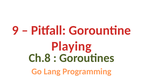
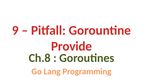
Playing: Playing -> Provide
